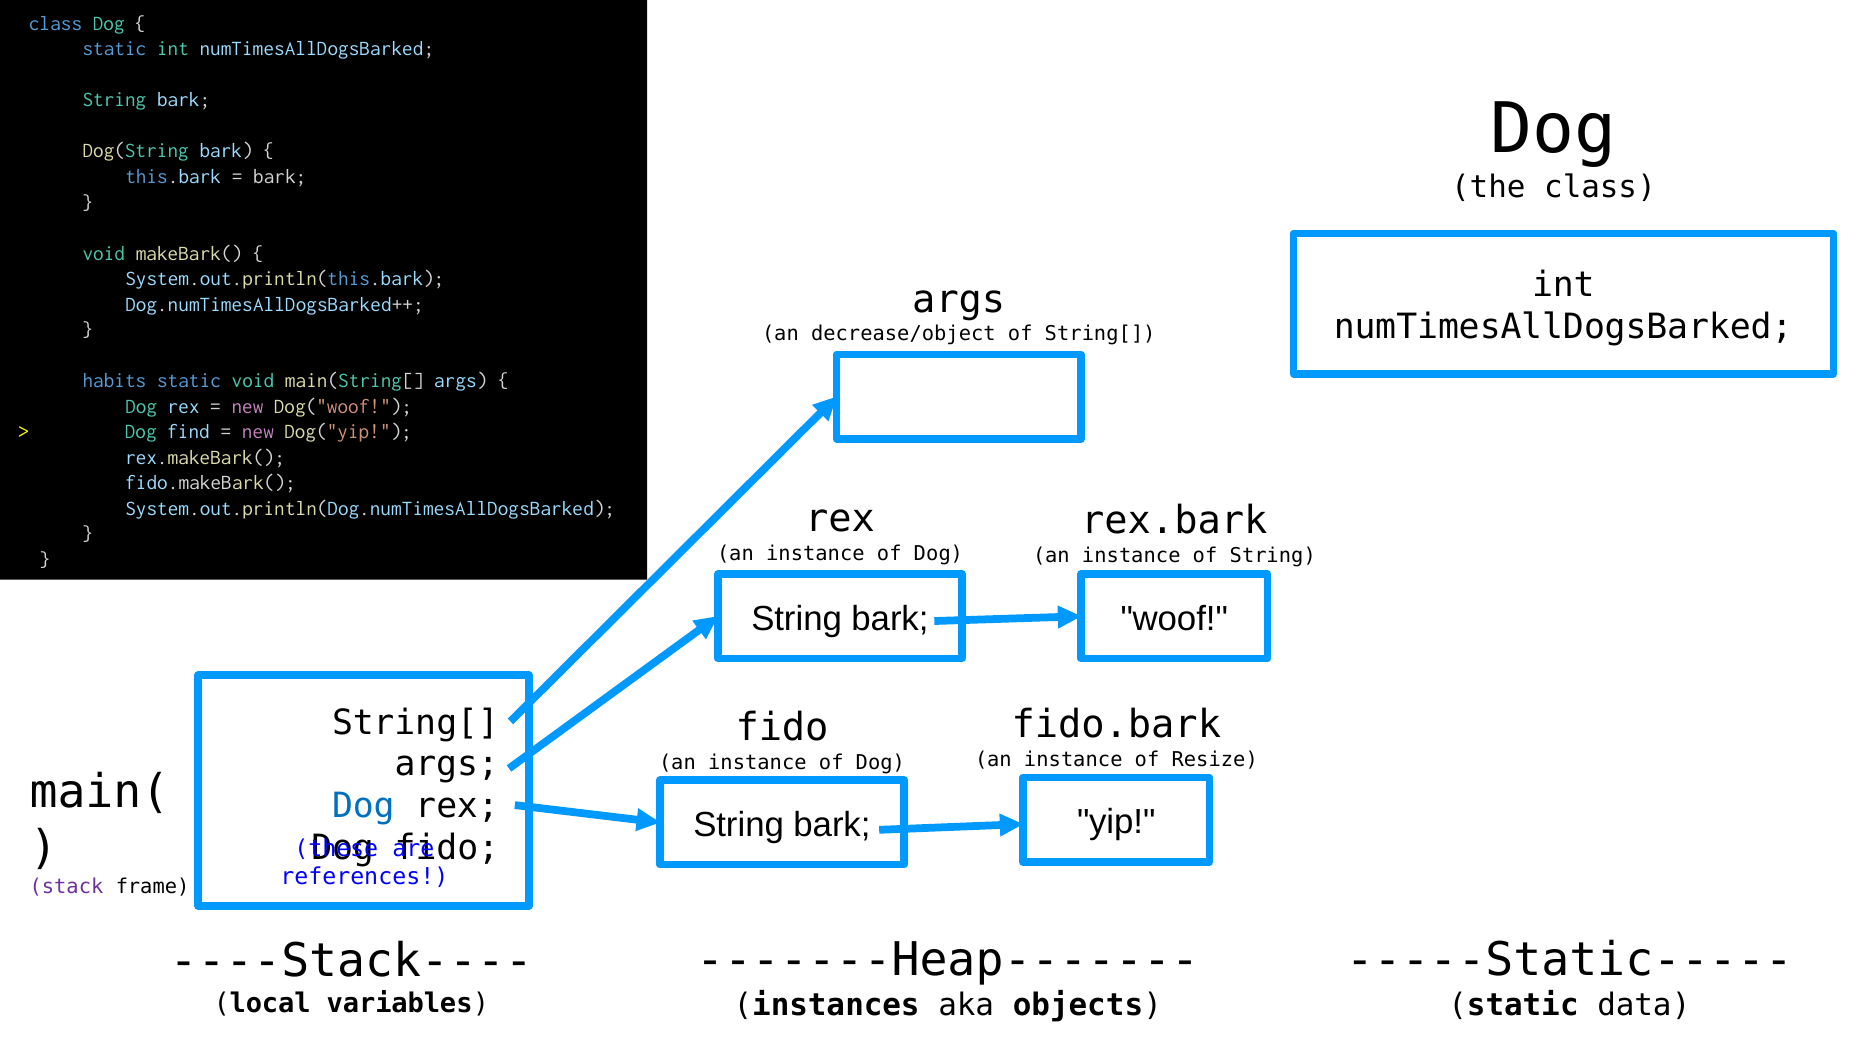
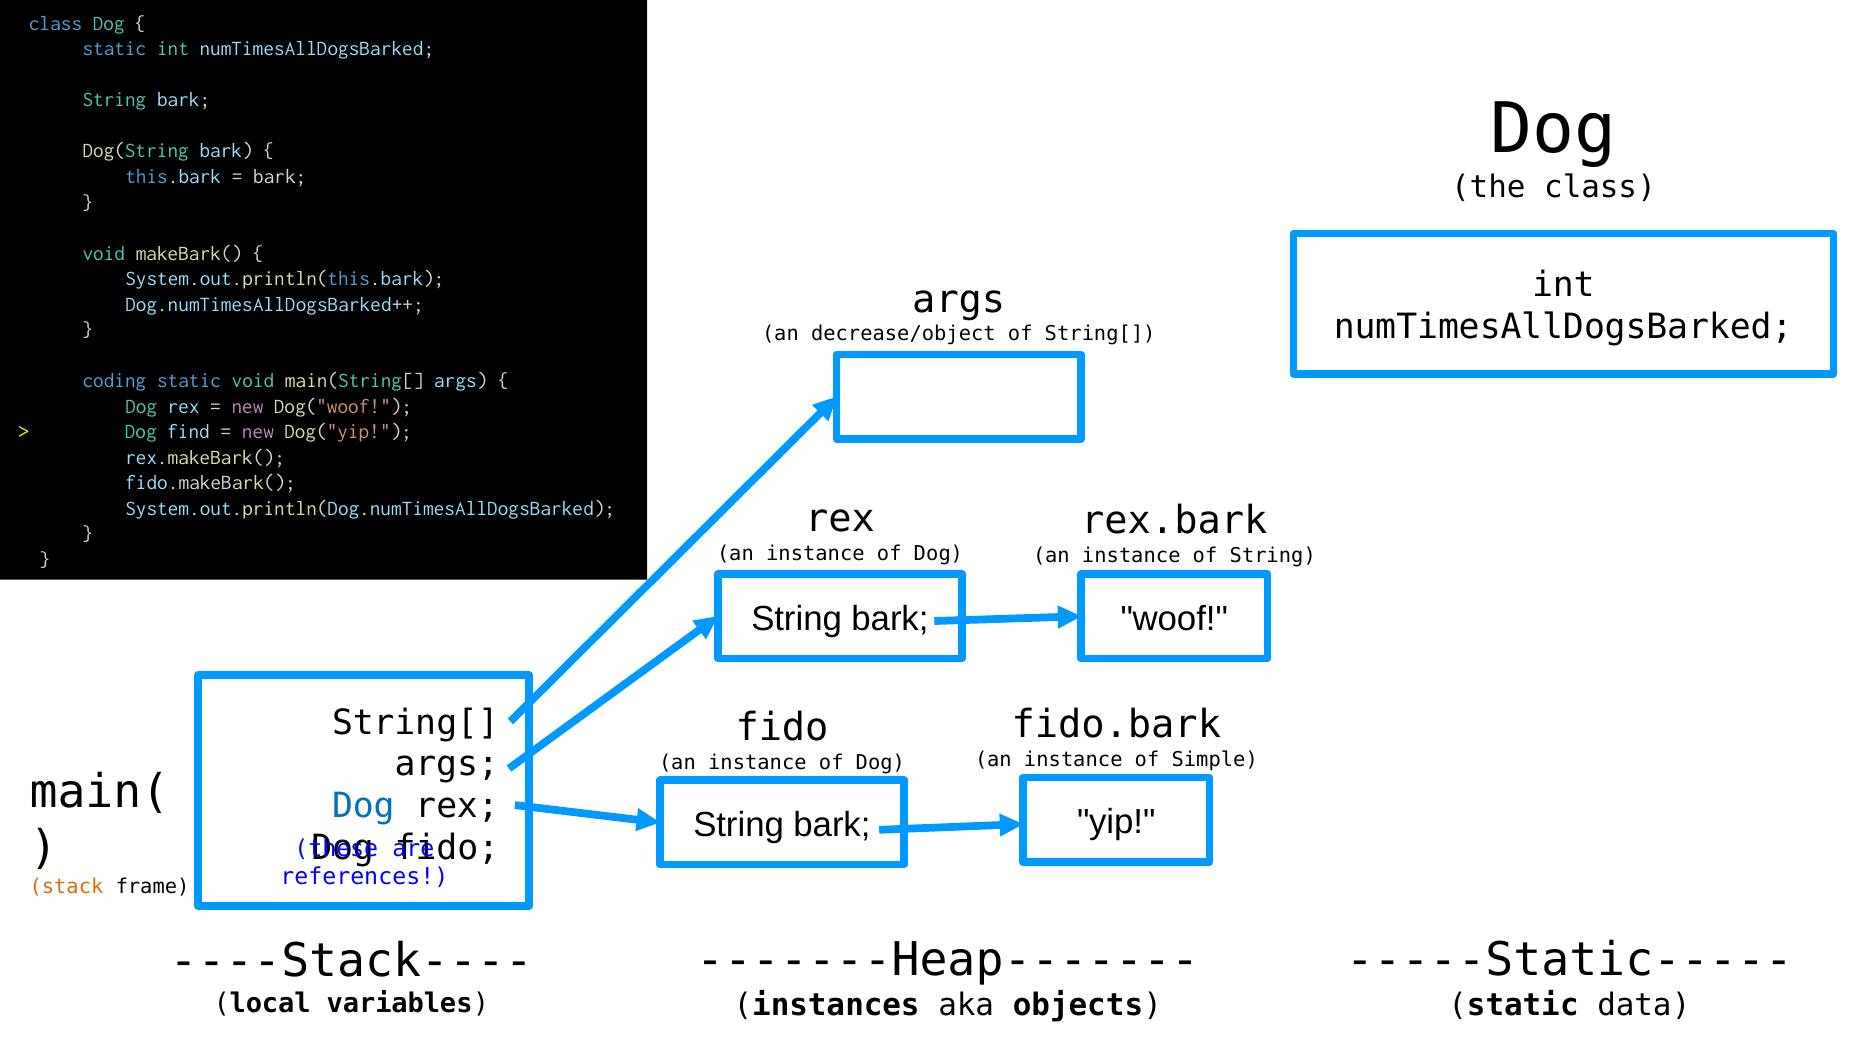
habits: habits -> coding
Resize: Resize -> Simple
stack colour: purple -> orange
